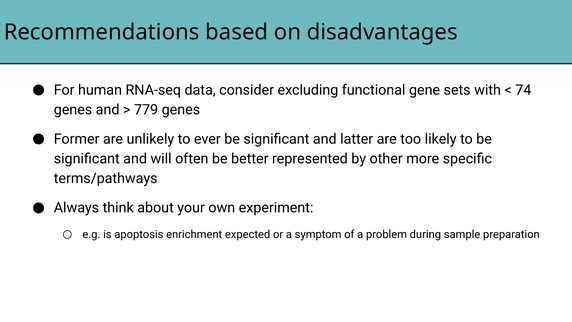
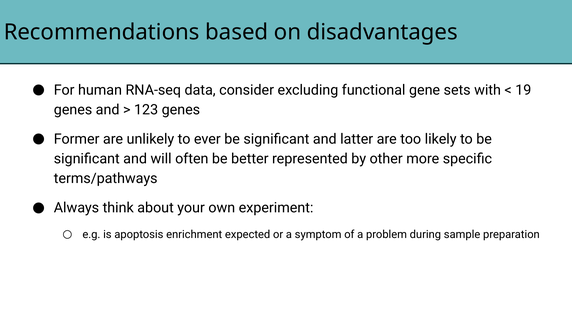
74: 74 -> 19
779: 779 -> 123
